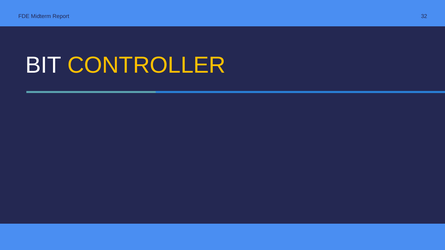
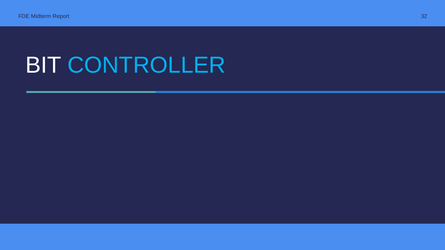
CONTROLLER colour: yellow -> light blue
